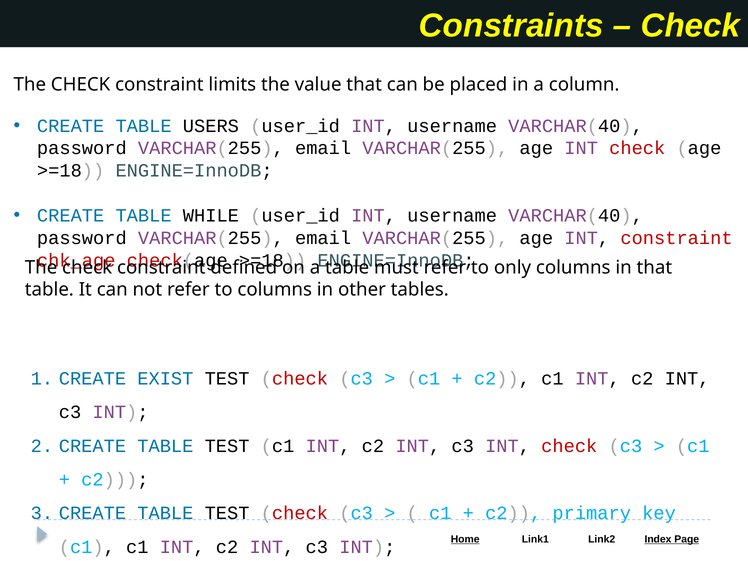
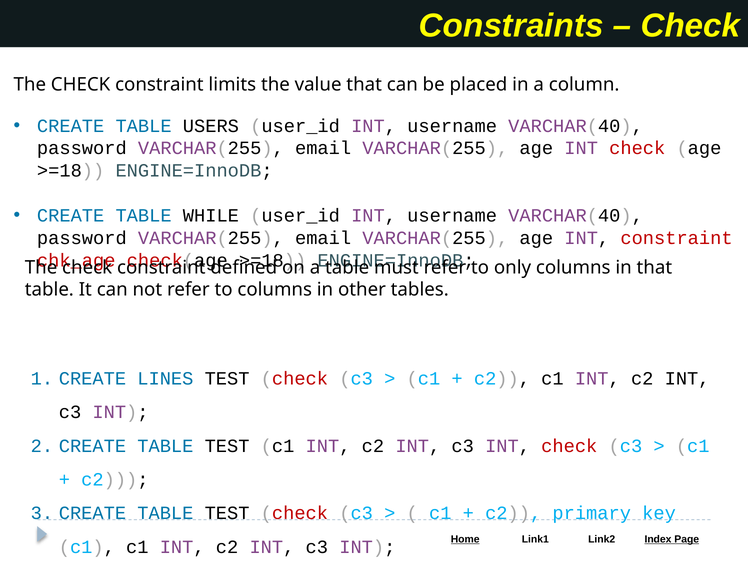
EXIST: EXIST -> LINES
